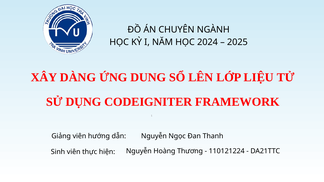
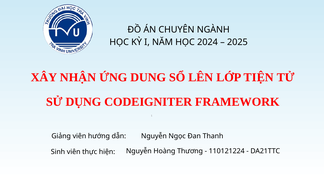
DÀNG: DÀNG -> NHẬN
LIỆU: LIỆU -> TIỆN
